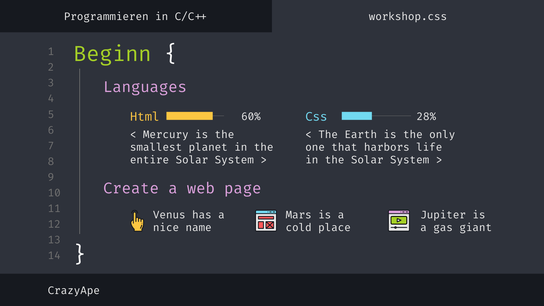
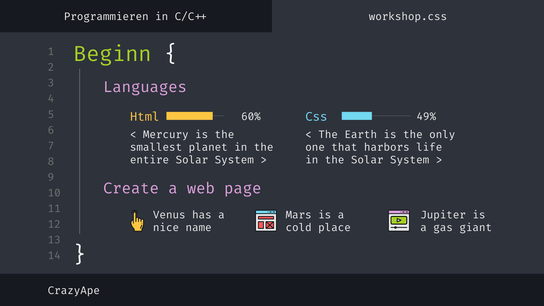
28%: 28% -> 49%
